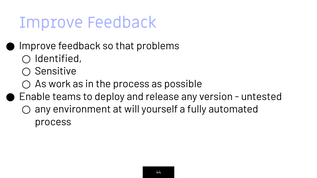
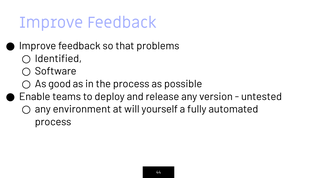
Sensitive: Sensitive -> Software
work: work -> good
